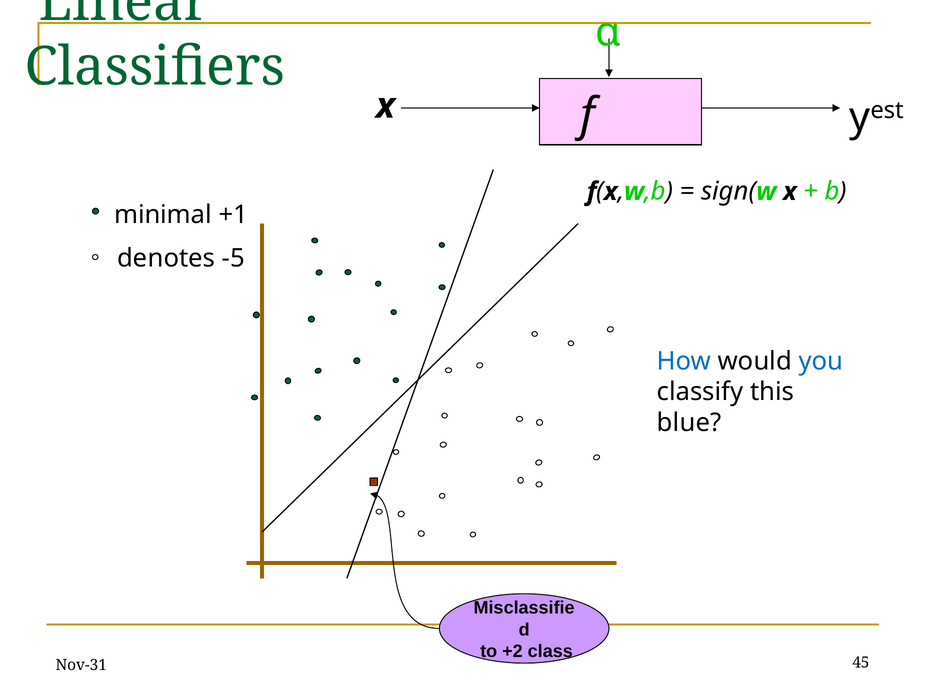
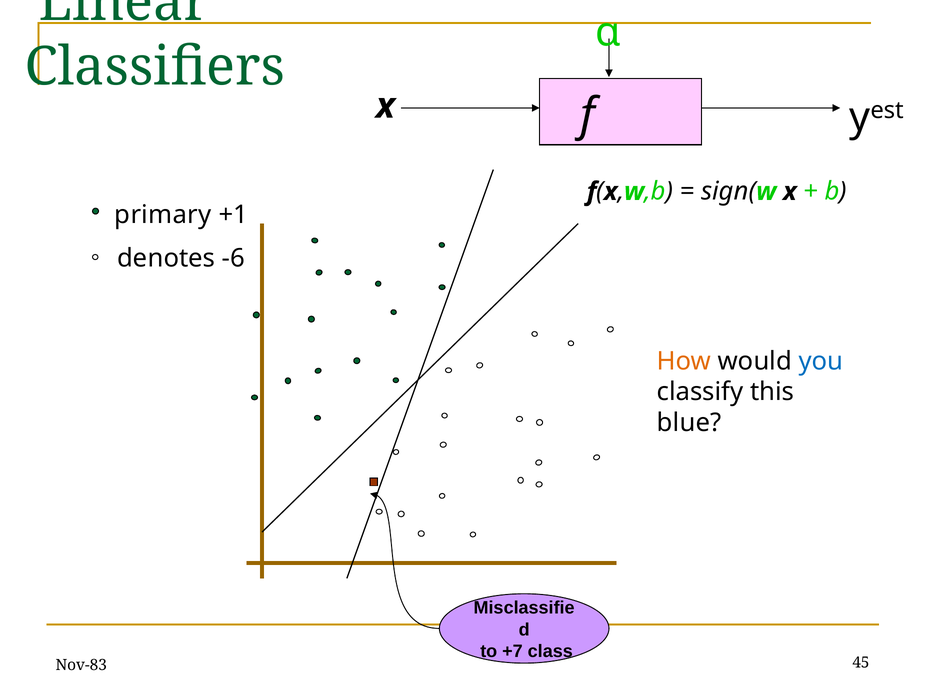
minimal: minimal -> primary
-5: -5 -> -6
How colour: blue -> orange
+2: +2 -> +7
Nov-31: Nov-31 -> Nov-83
